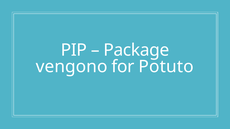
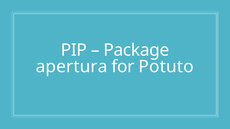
vengono: vengono -> apertura
